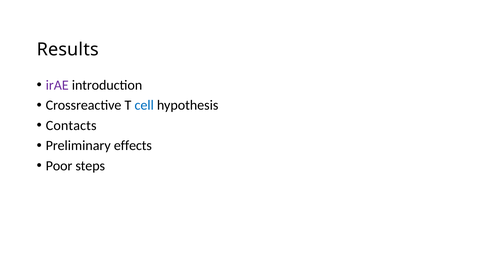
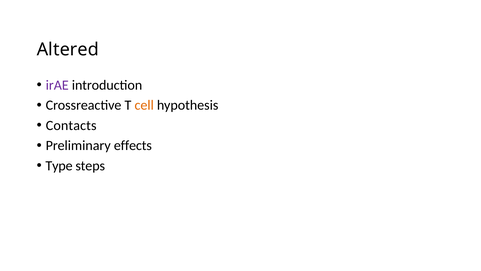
Results: Results -> Altered
cell colour: blue -> orange
Poor: Poor -> Type
